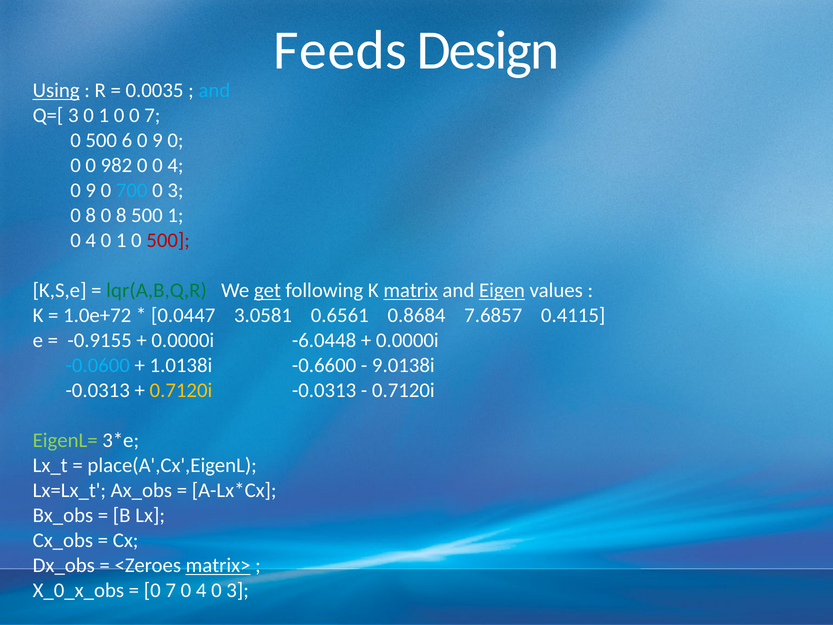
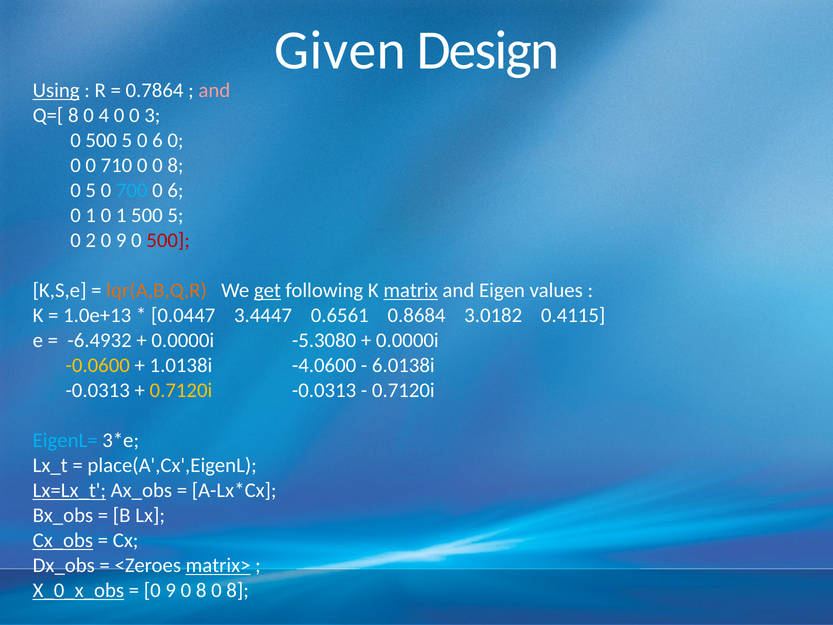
Feeds: Feeds -> Given
0.0035: 0.0035 -> 0.7864
and at (214, 91) colour: light blue -> pink
Q=[ 3: 3 -> 8
1 at (104, 116): 1 -> 4
0 0 7: 7 -> 3
0 500 6: 6 -> 5
9 at (157, 141): 9 -> 6
982: 982 -> 710
0 0 4: 4 -> 8
9 at (91, 191): 9 -> 5
3 at (176, 191): 3 -> 6
8 at (91, 216): 8 -> 1
8 at (121, 216): 8 -> 1
1 at (175, 216): 1 -> 5
4 at (91, 241): 4 -> 2
1 at (121, 241): 1 -> 9
lqr(A,B,Q,R colour: green -> orange
Eigen underline: present -> none
1.0e+72: 1.0e+72 -> 1.0e+13
3.0581: 3.0581 -> 3.4447
7.6857: 7.6857 -> 3.0182
-0.9155: -0.9155 -> -6.4932
-6.0448: -6.0448 -> -5.3080
-0.0600 colour: light blue -> yellow
-0.6600: -0.6600 -> -4.0600
9.0138i: 9.0138i -> 6.0138i
EigenL= colour: light green -> light blue
Lx=Lx_t underline: none -> present
Cx_obs underline: none -> present
X_0_x_obs underline: none -> present
7 at (171, 590): 7 -> 9
4 at (201, 590): 4 -> 8
3 at (238, 590): 3 -> 8
